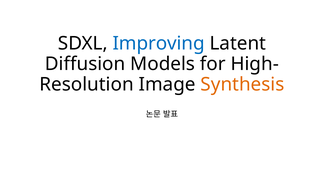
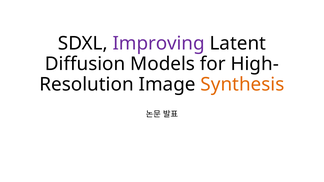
Improving colour: blue -> purple
